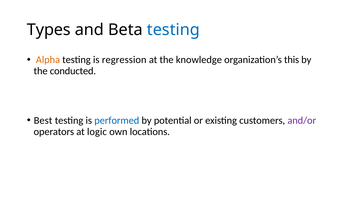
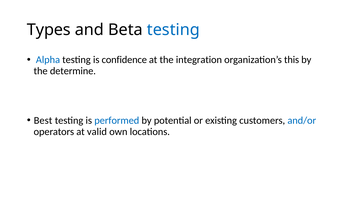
Alpha colour: orange -> blue
regression: regression -> confidence
knowledge: knowledge -> integration
conducted: conducted -> determine
and/or colour: purple -> blue
logic: logic -> valid
